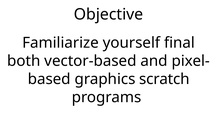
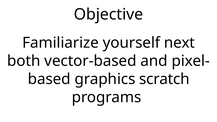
final: final -> next
